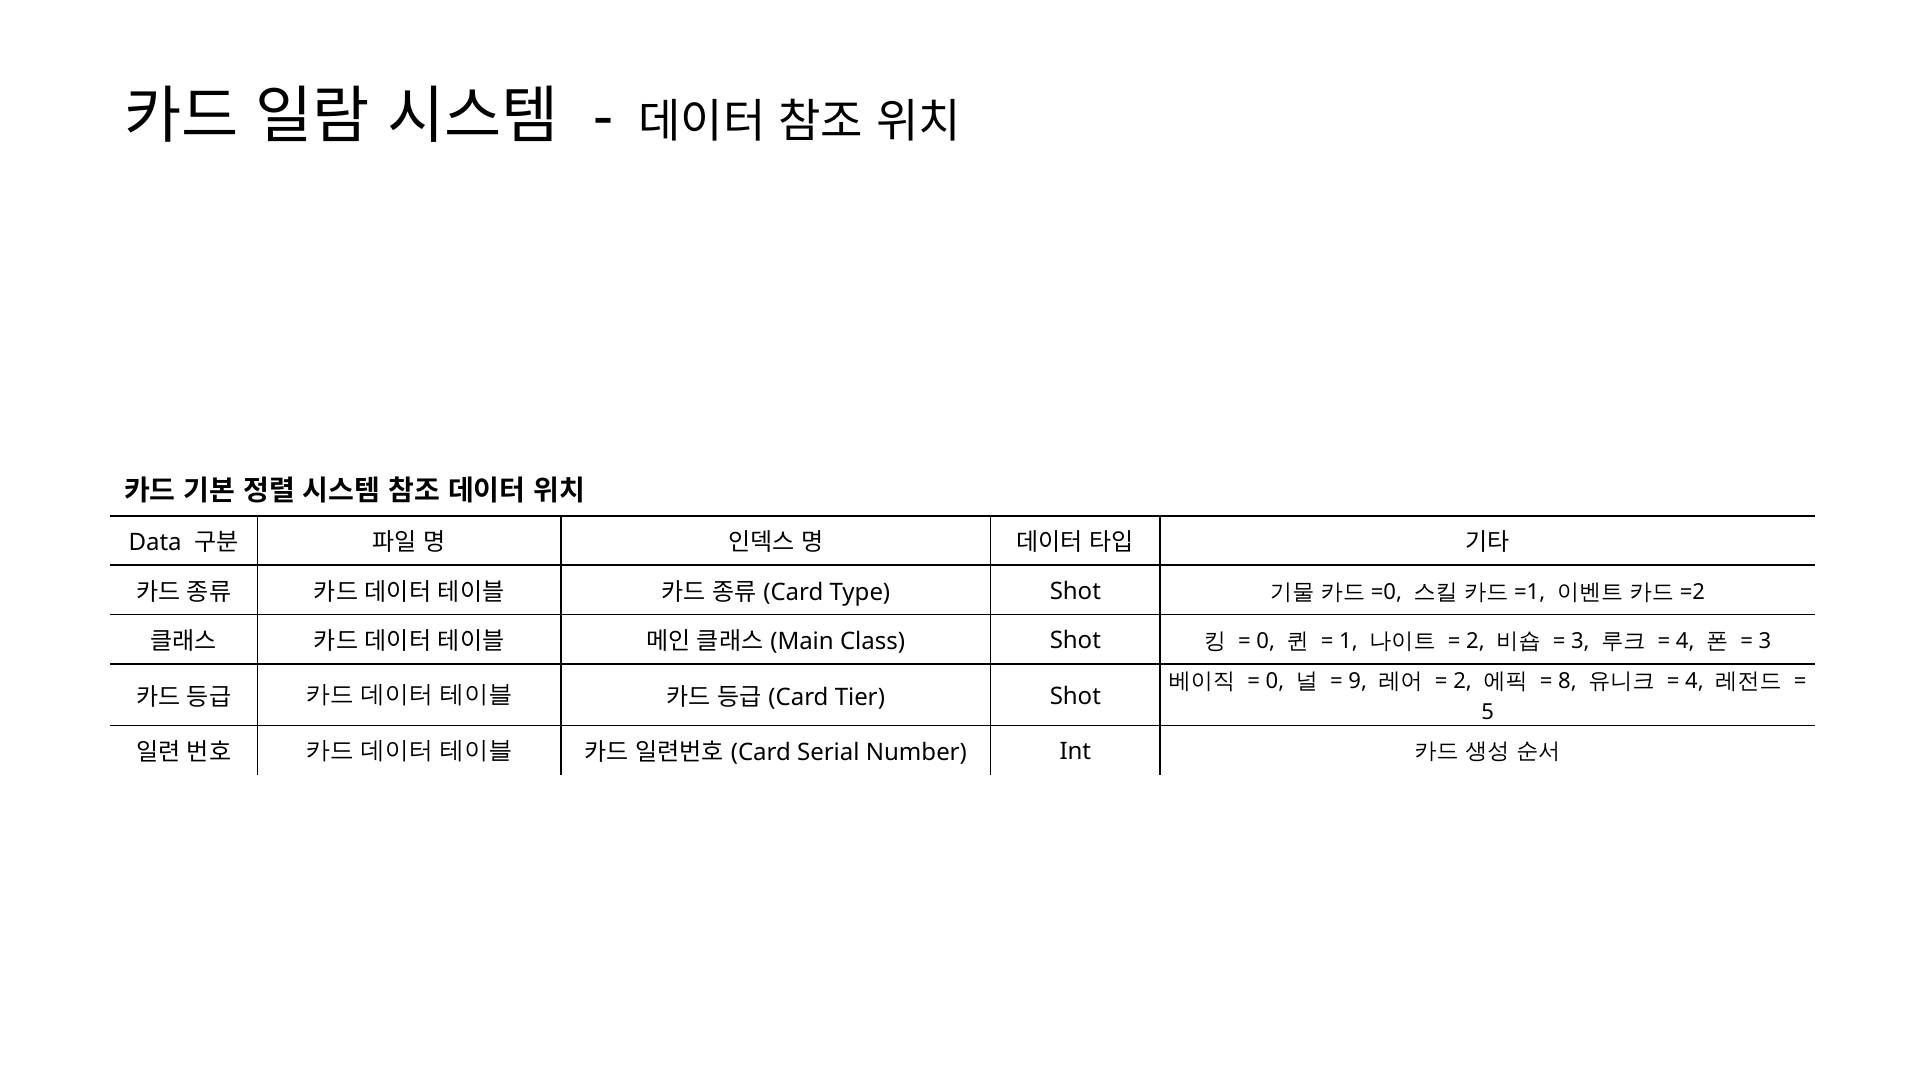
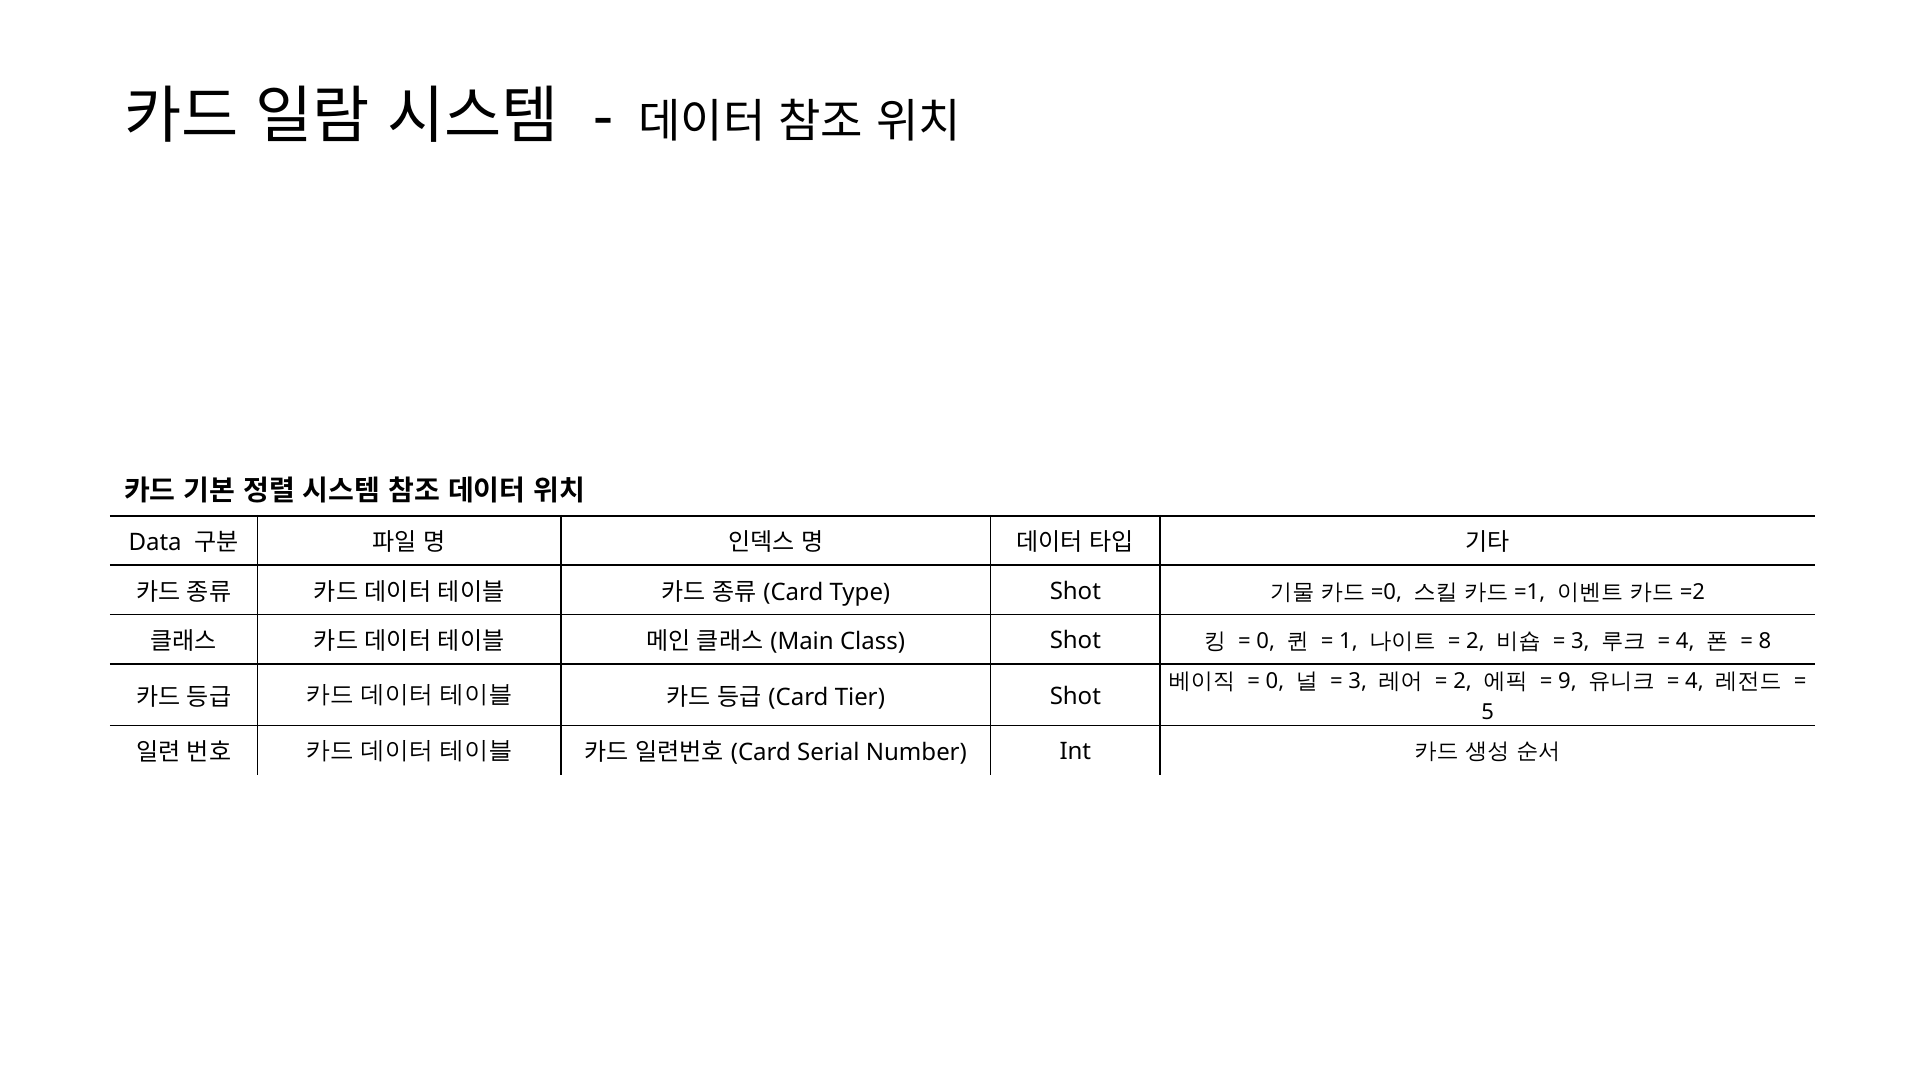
3 at (1765, 641): 3 -> 8
9 at (1358, 682): 9 -> 3
8: 8 -> 9
